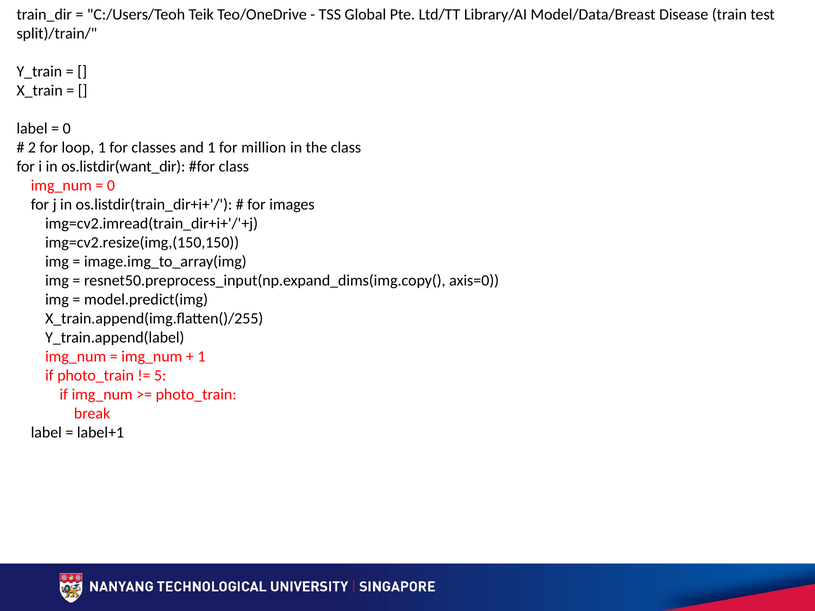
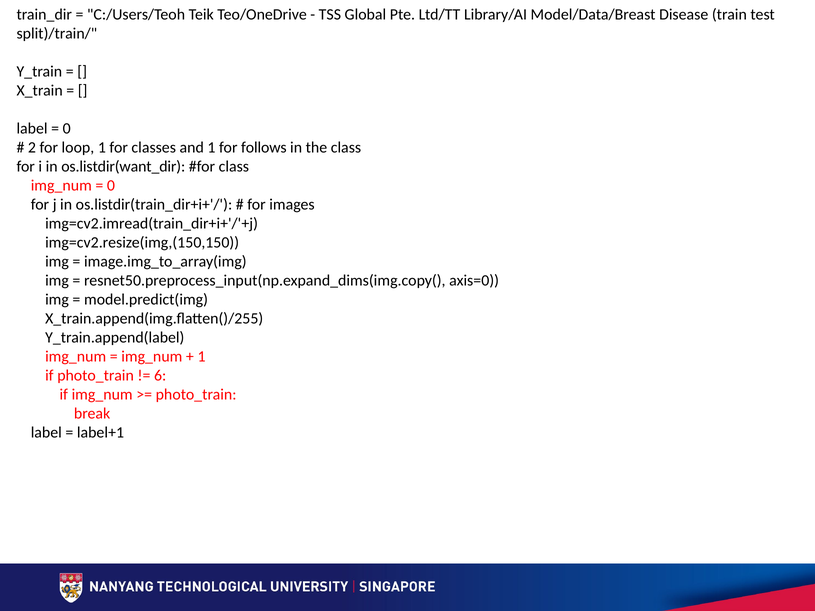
million: million -> follows
5: 5 -> 6
